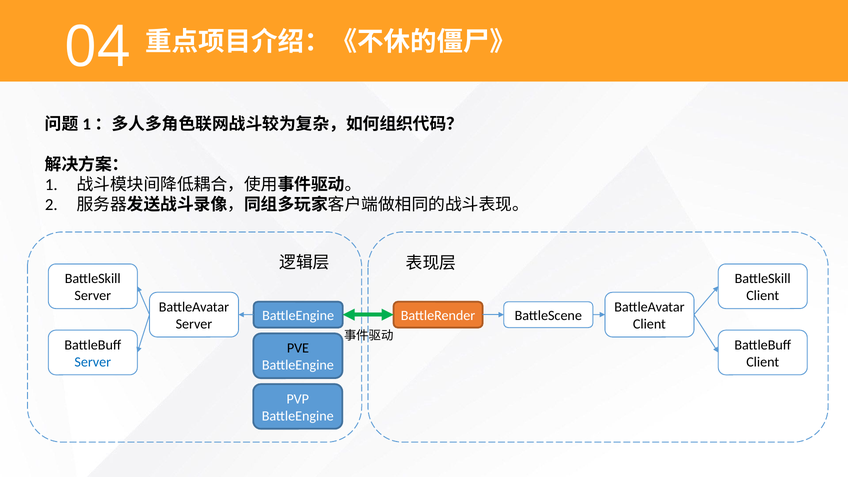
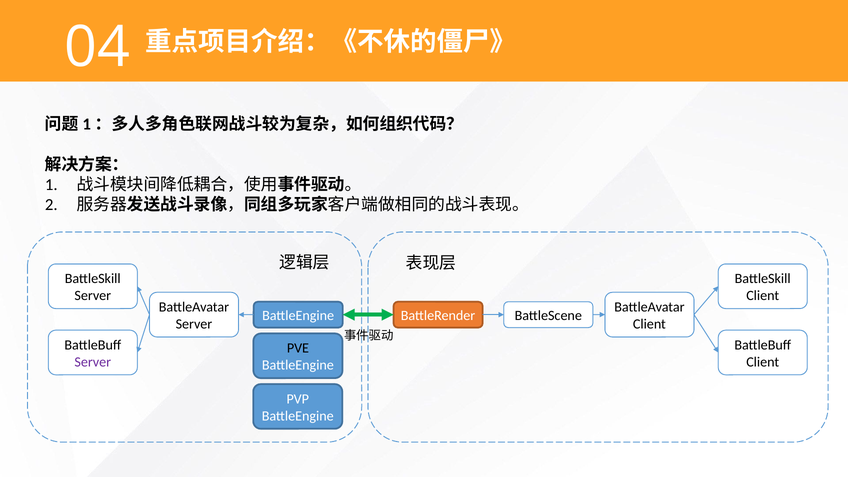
Server at (93, 362) colour: blue -> purple
